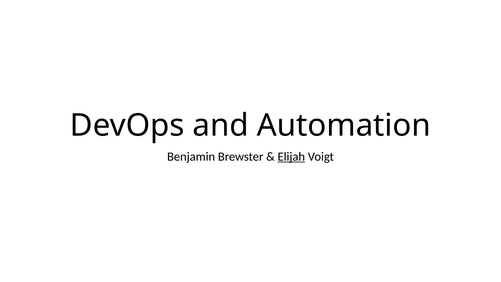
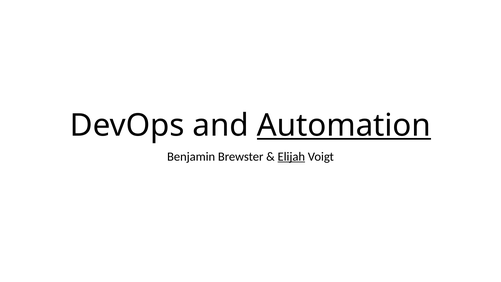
Automation underline: none -> present
